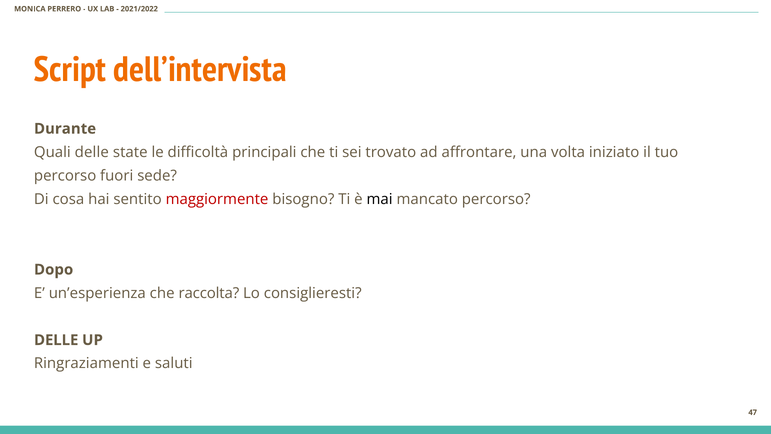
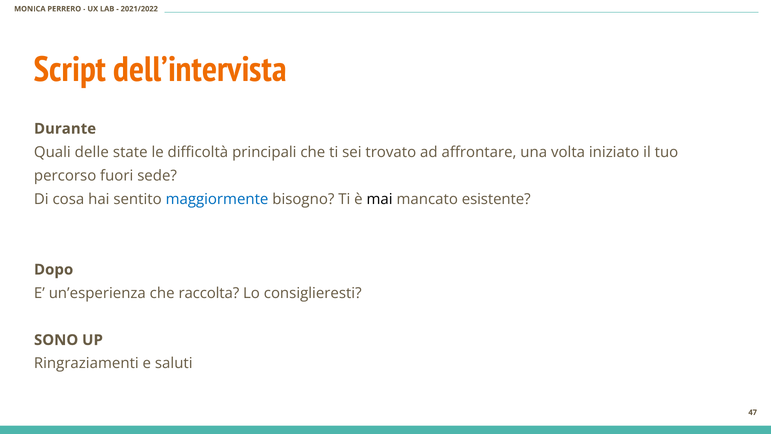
maggiormente colour: red -> blue
mancato percorso: percorso -> esistente
DELLE at (56, 340): DELLE -> SONO
